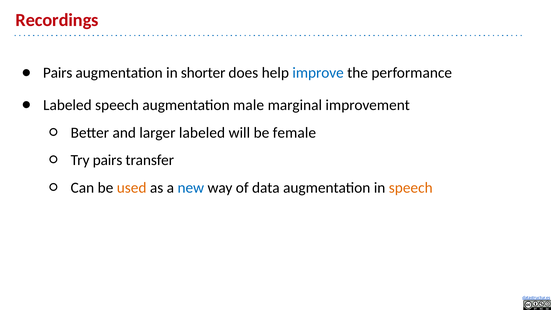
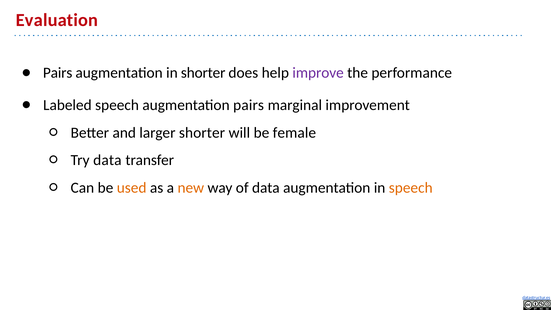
Recordings: Recordings -> Evaluation
improve colour: blue -> purple
augmentation male: male -> pairs
larger labeled: labeled -> shorter
Try pairs: pairs -> data
new colour: blue -> orange
